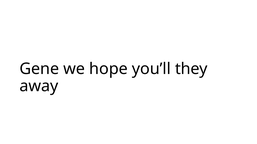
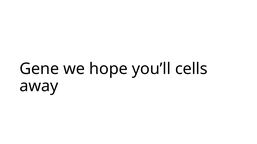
they: they -> cells
